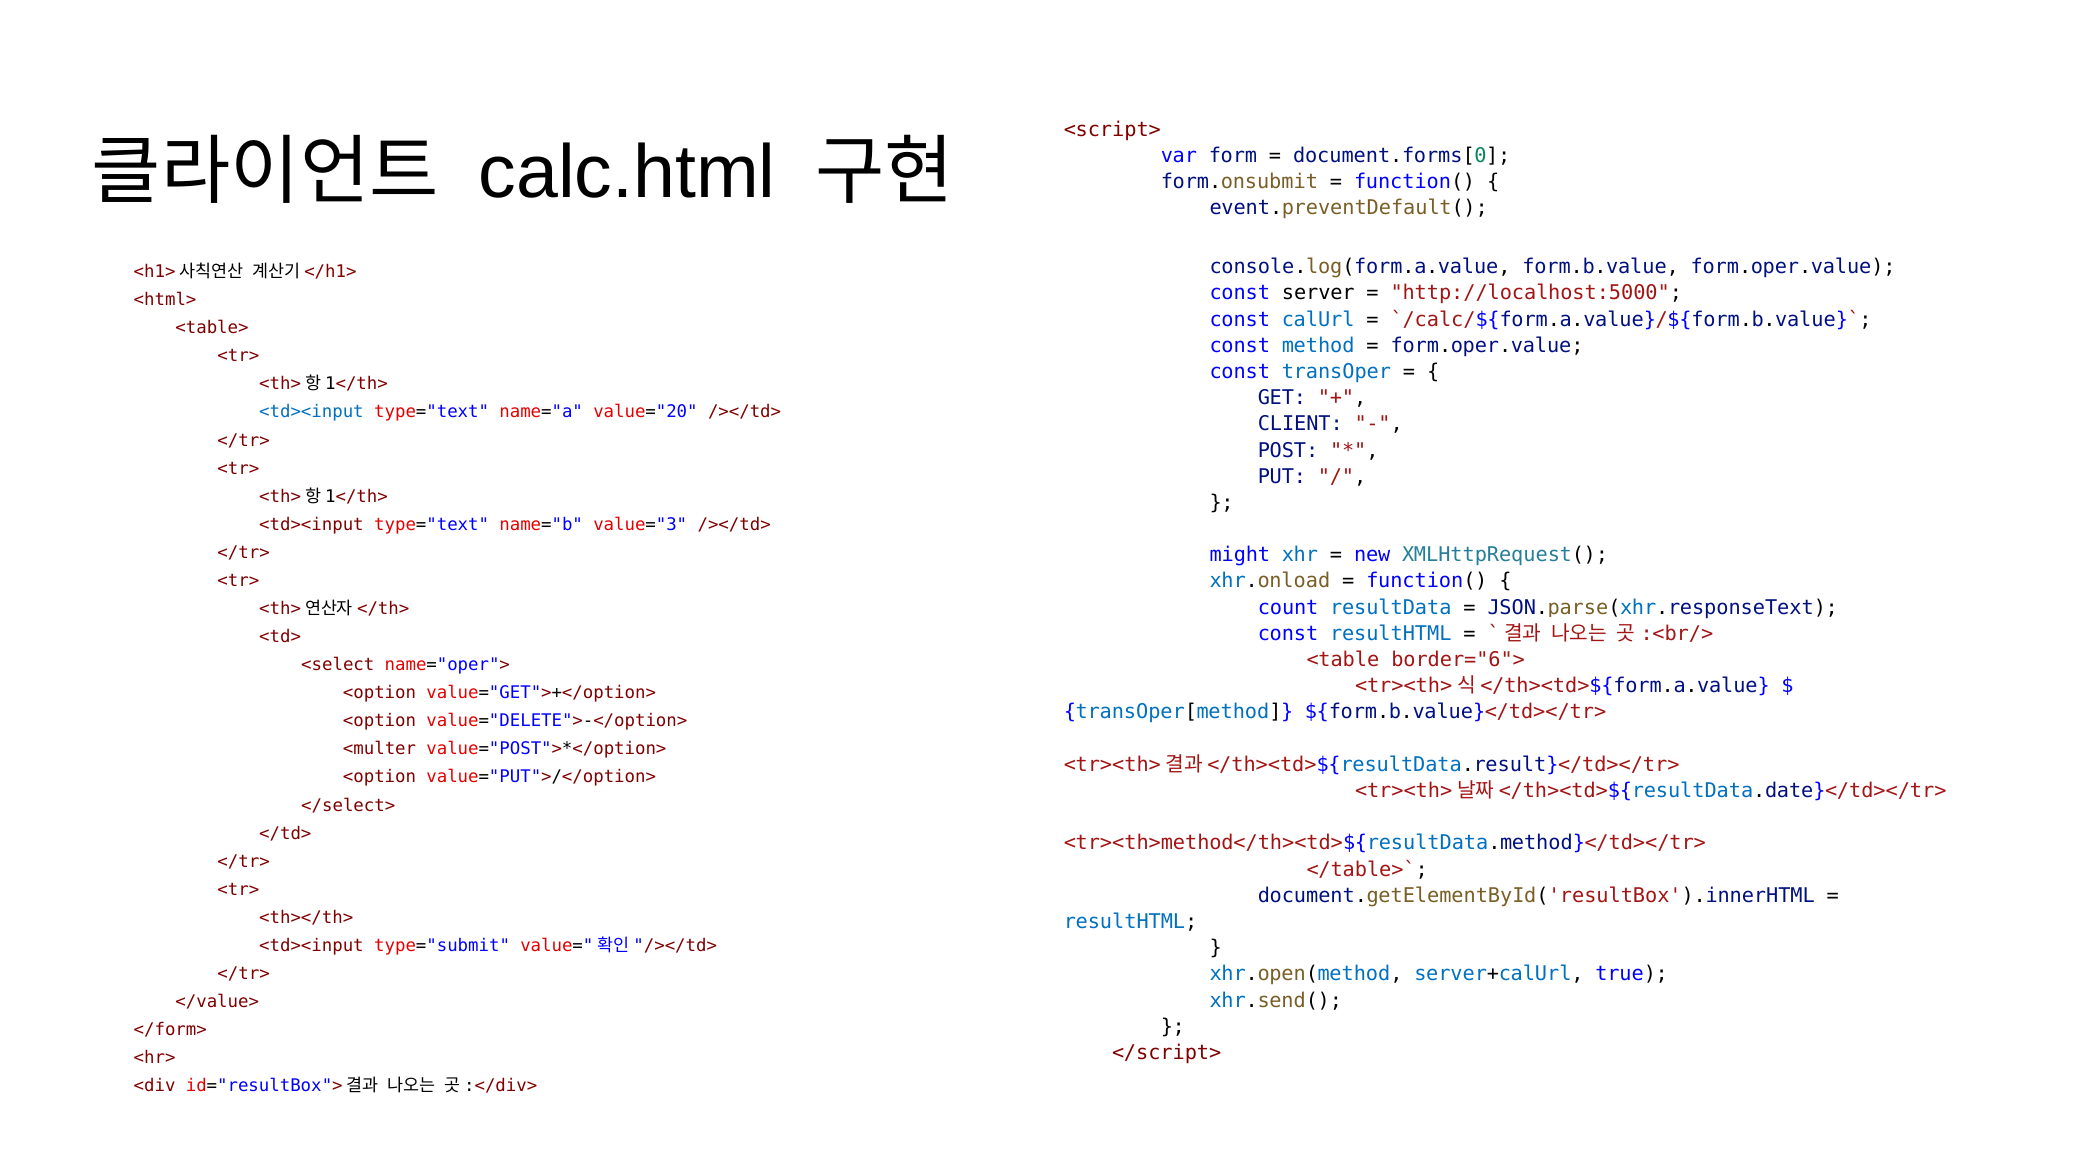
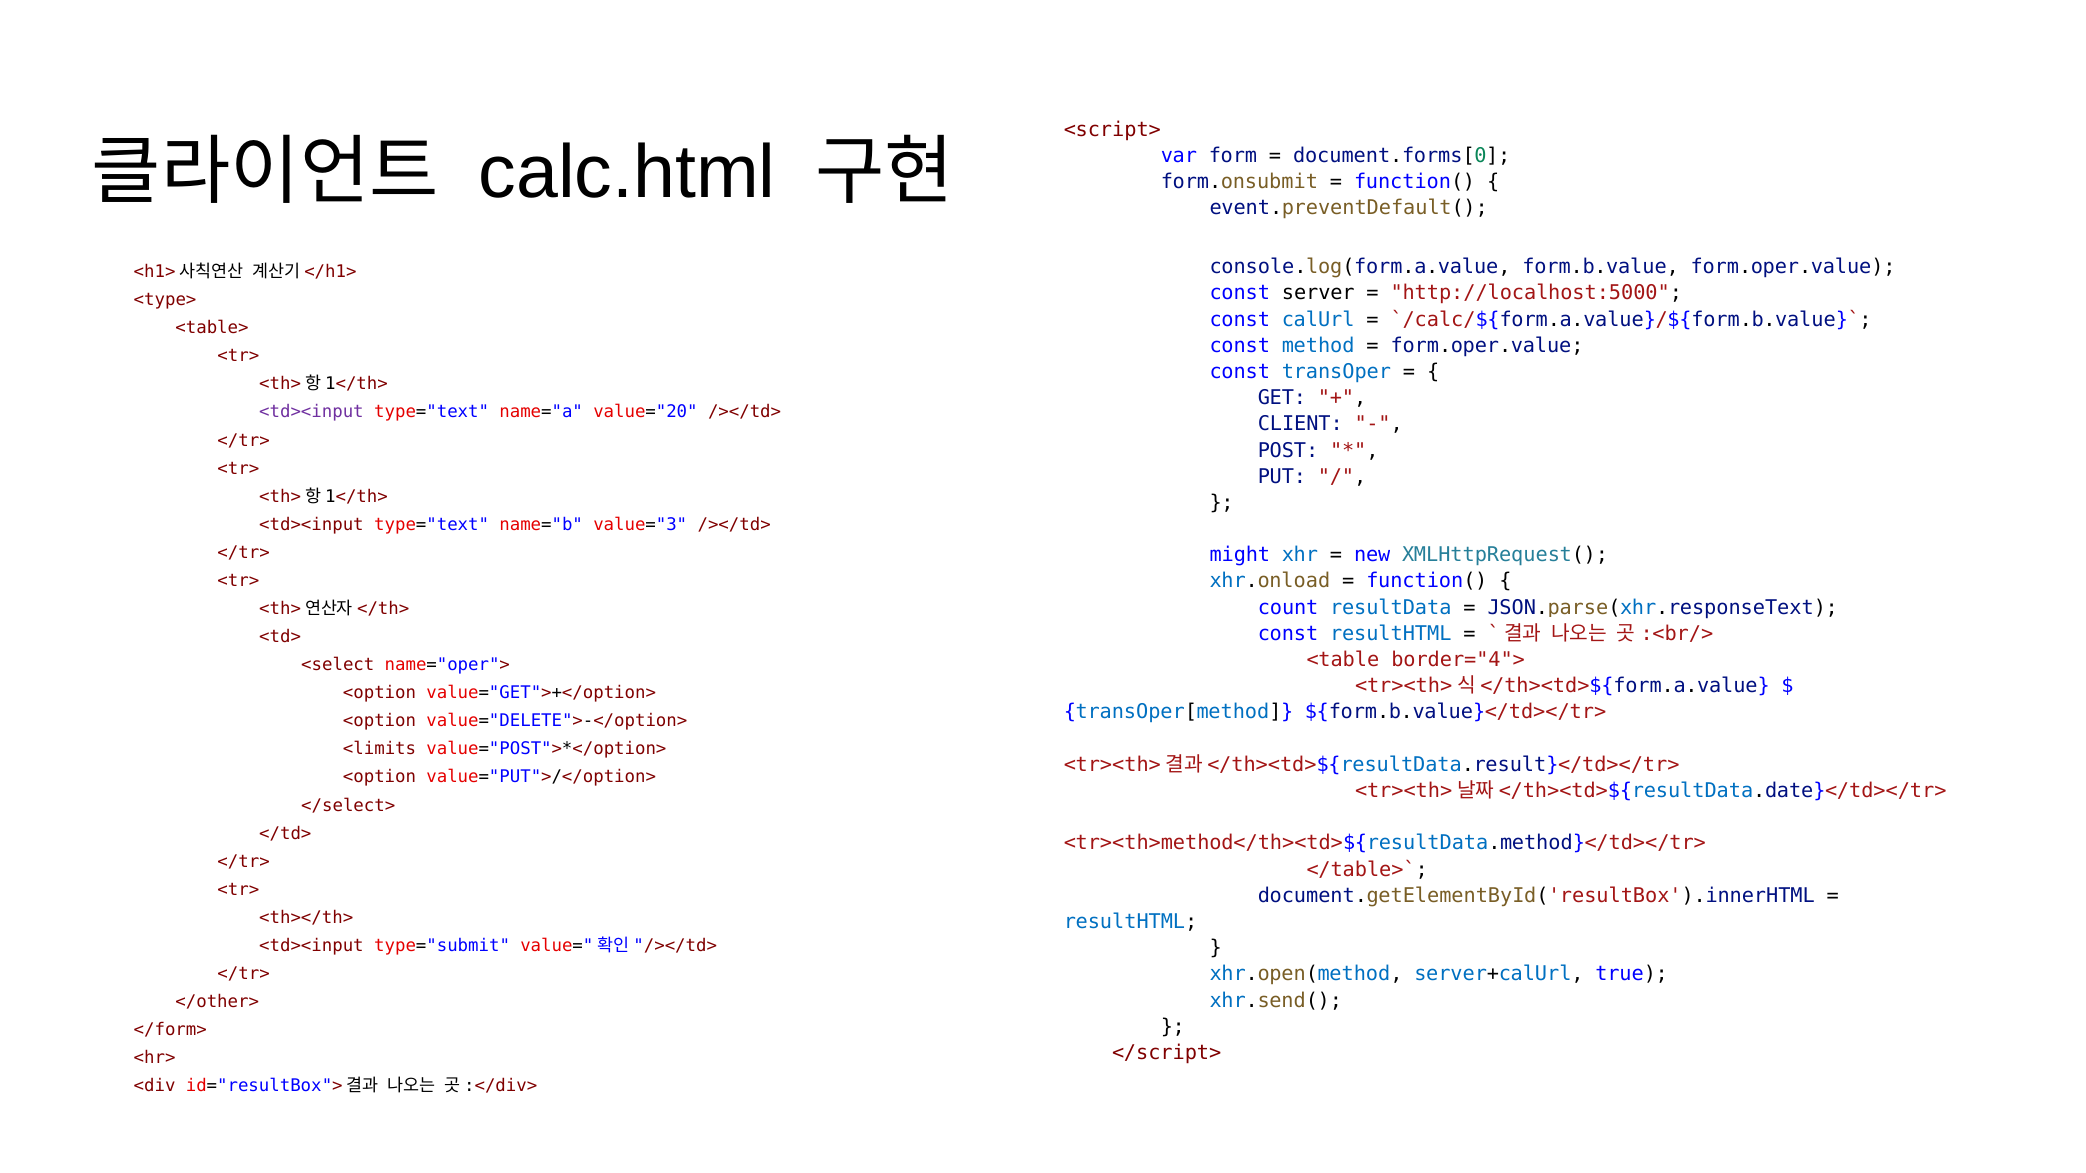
<html>: <html> -> <type>
<td><input at (311, 412) colour: blue -> purple
border="6">: border="6"> -> border="4">
<multer: <multer -> <limits
</value>: </value> -> </other>
